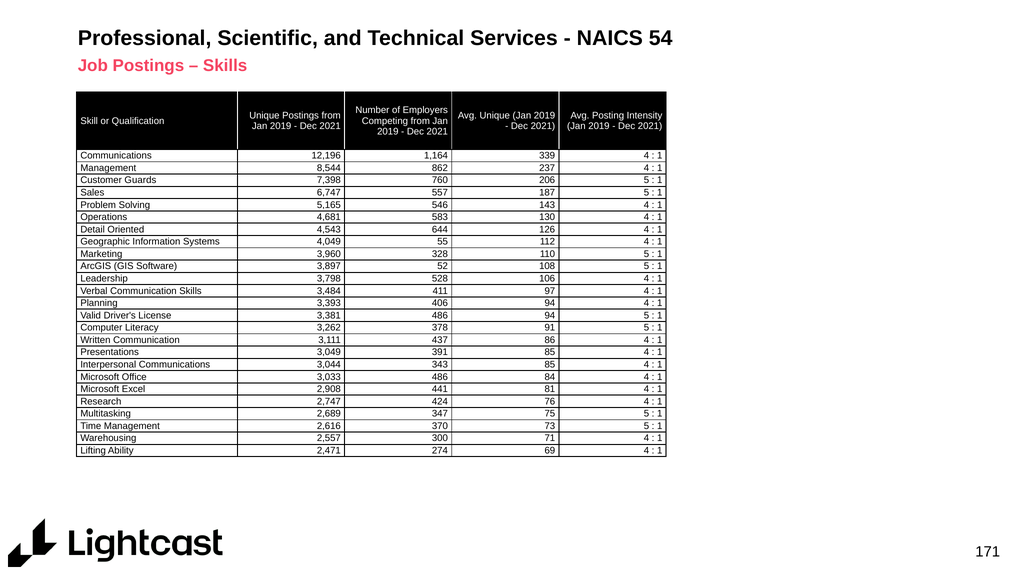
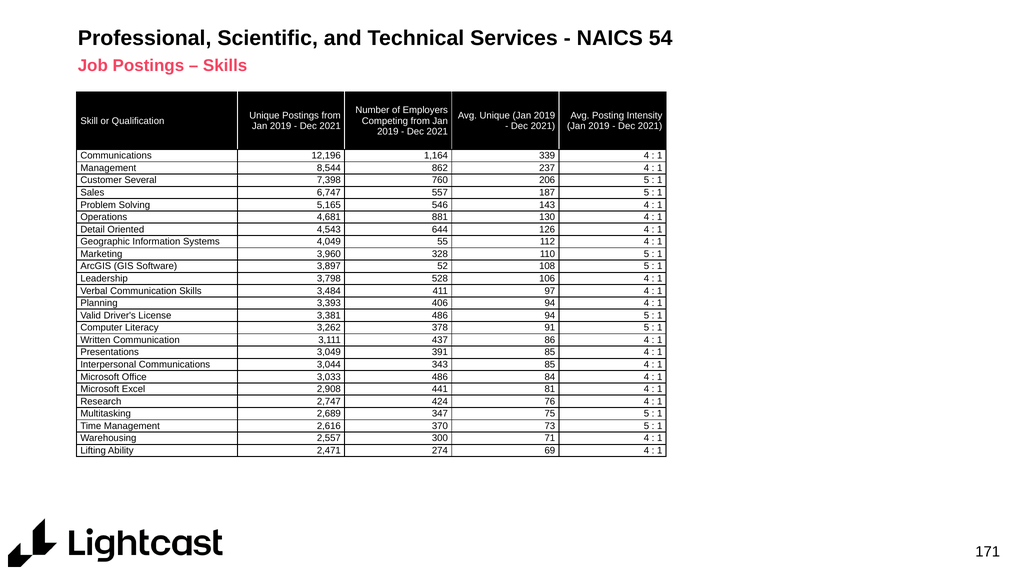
Guards: Guards -> Several
583: 583 -> 881
